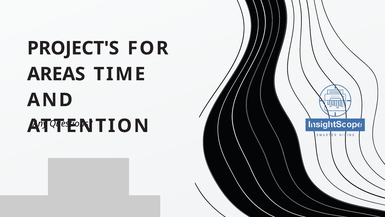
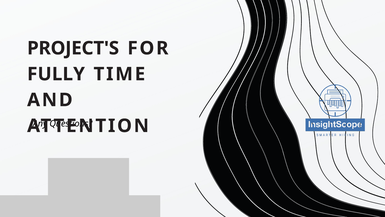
AREAS: AREAS -> FULLY
